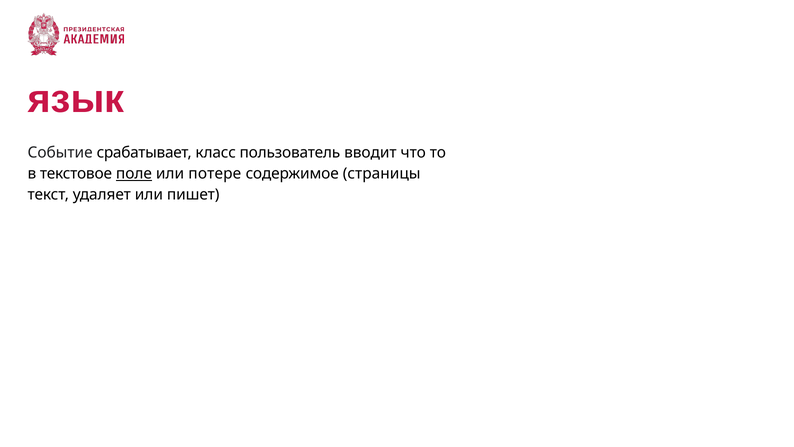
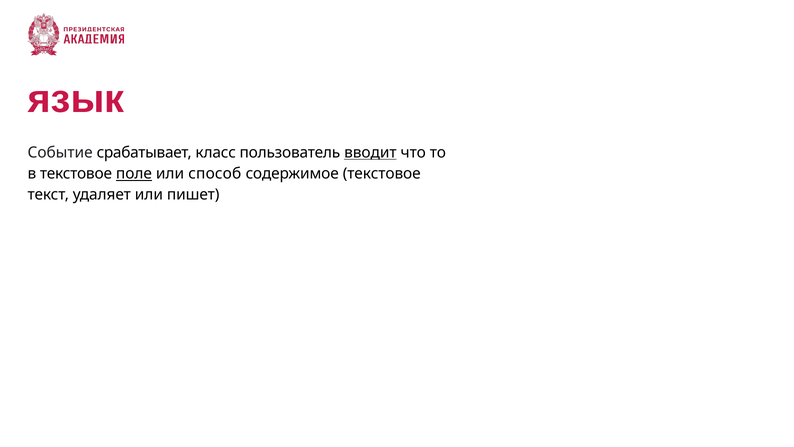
вводит underline: none -> present
потере: потере -> способ
содержимое страницы: страницы -> текстовое
